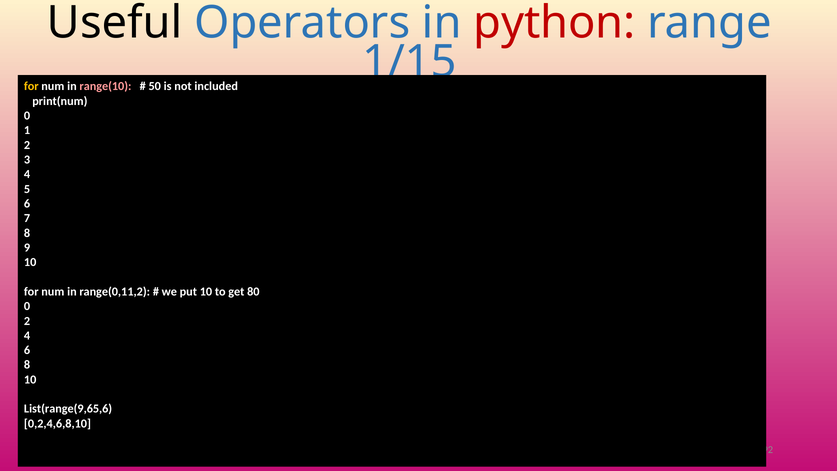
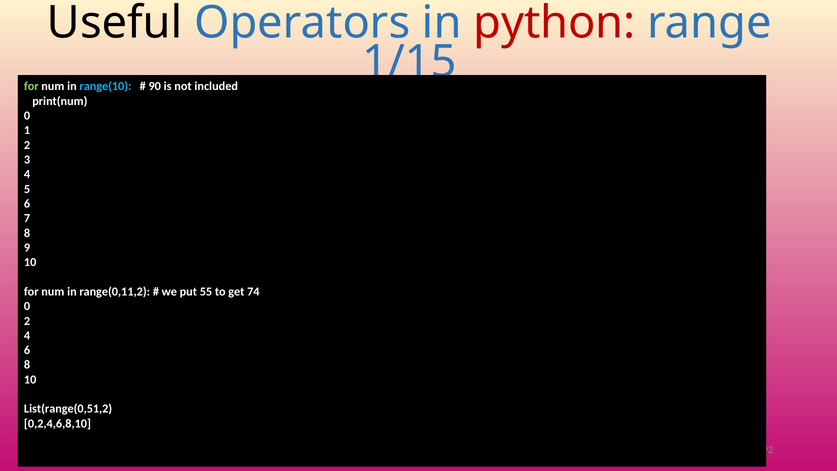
for at (31, 86) colour: yellow -> light green
range(10 colour: pink -> light blue
50: 50 -> 90
put 10: 10 -> 55
80: 80 -> 74
List(range(9,65,6: List(range(9,65,6 -> List(range(0,51,2
